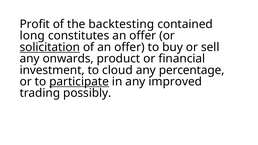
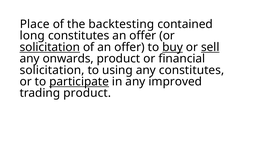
Profit: Profit -> Place
buy underline: none -> present
sell underline: none -> present
investment at (52, 70): investment -> solicitation
cloud: cloud -> using
any percentage: percentage -> constitutes
trading possibly: possibly -> product
